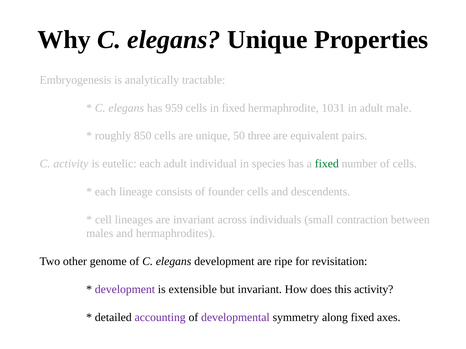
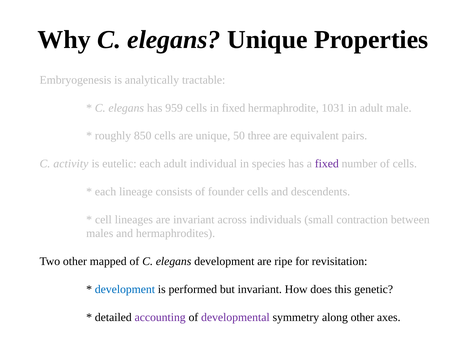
fixed at (327, 164) colour: green -> purple
genome: genome -> mapped
development at (125, 290) colour: purple -> blue
extensible: extensible -> performed
this activity: activity -> genetic
along fixed: fixed -> other
